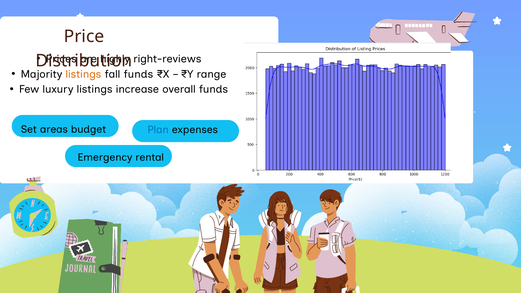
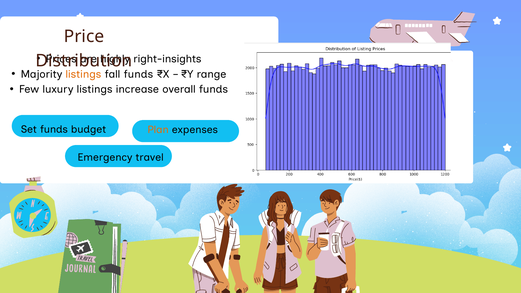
right-reviews: right-reviews -> right-insights
Set areas: areas -> funds
Plan colour: blue -> orange
rental: rental -> travel
